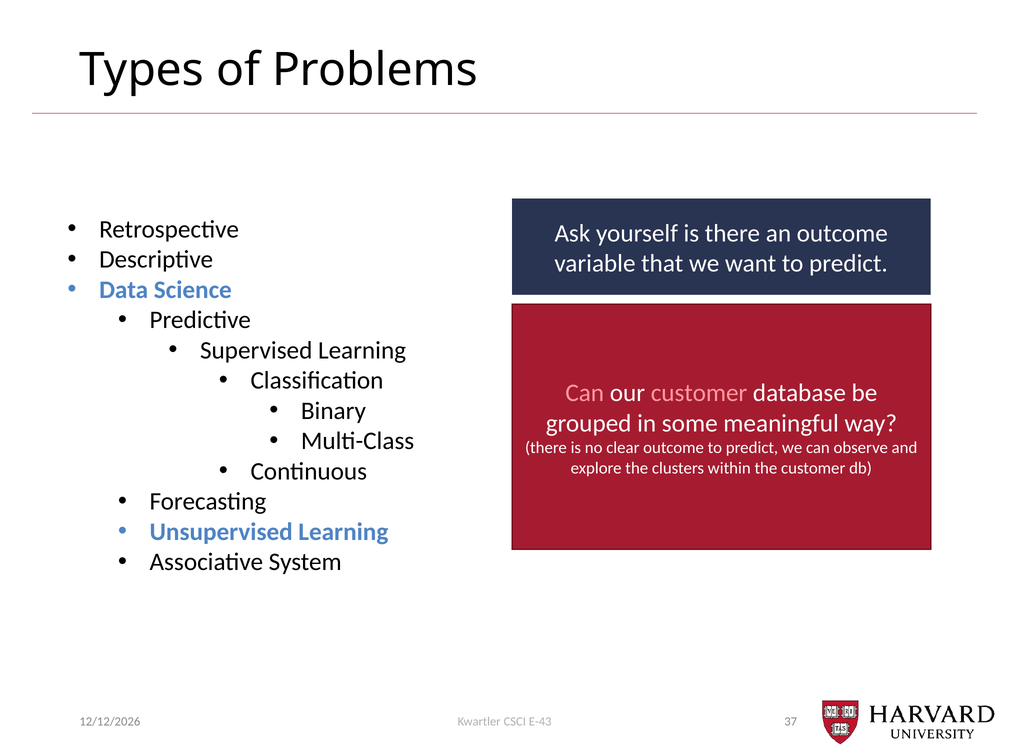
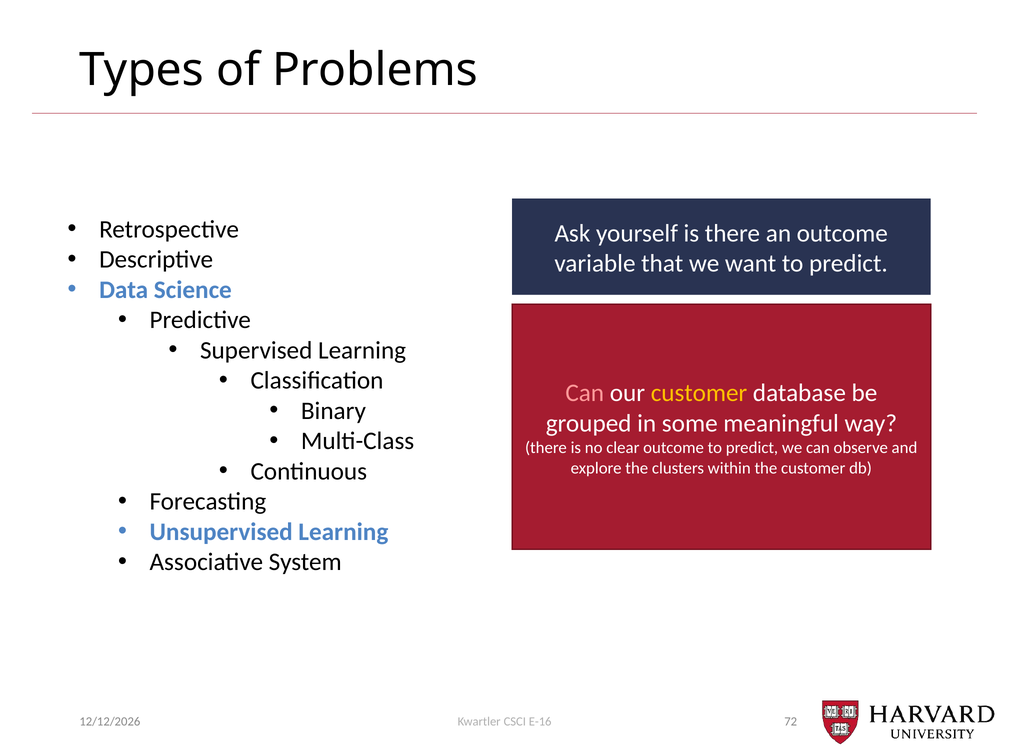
customer at (699, 393) colour: pink -> yellow
37: 37 -> 72
E-43: E-43 -> E-16
